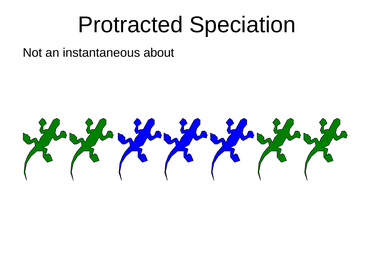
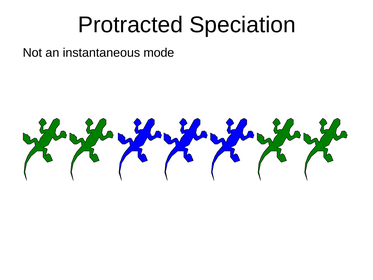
about: about -> mode
